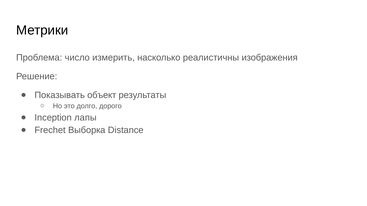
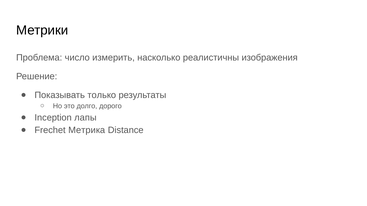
объект: объект -> только
Выборка: Выборка -> Метрика
